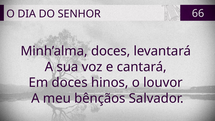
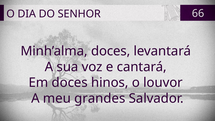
bênçãos: bênçãos -> grandes
